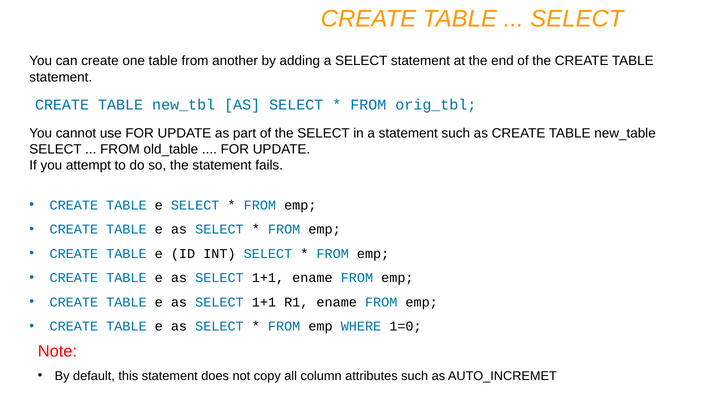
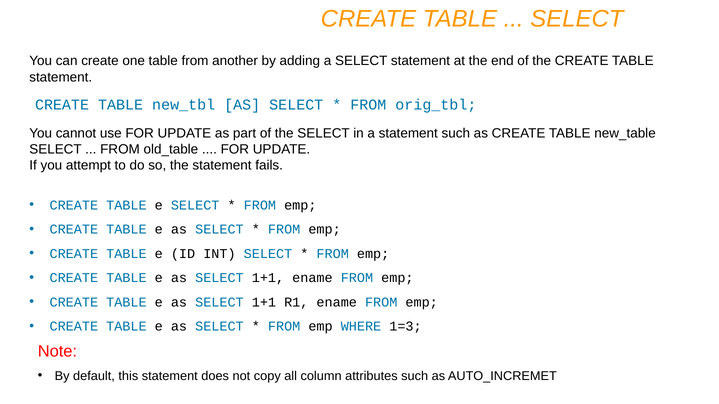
1=0: 1=0 -> 1=3
